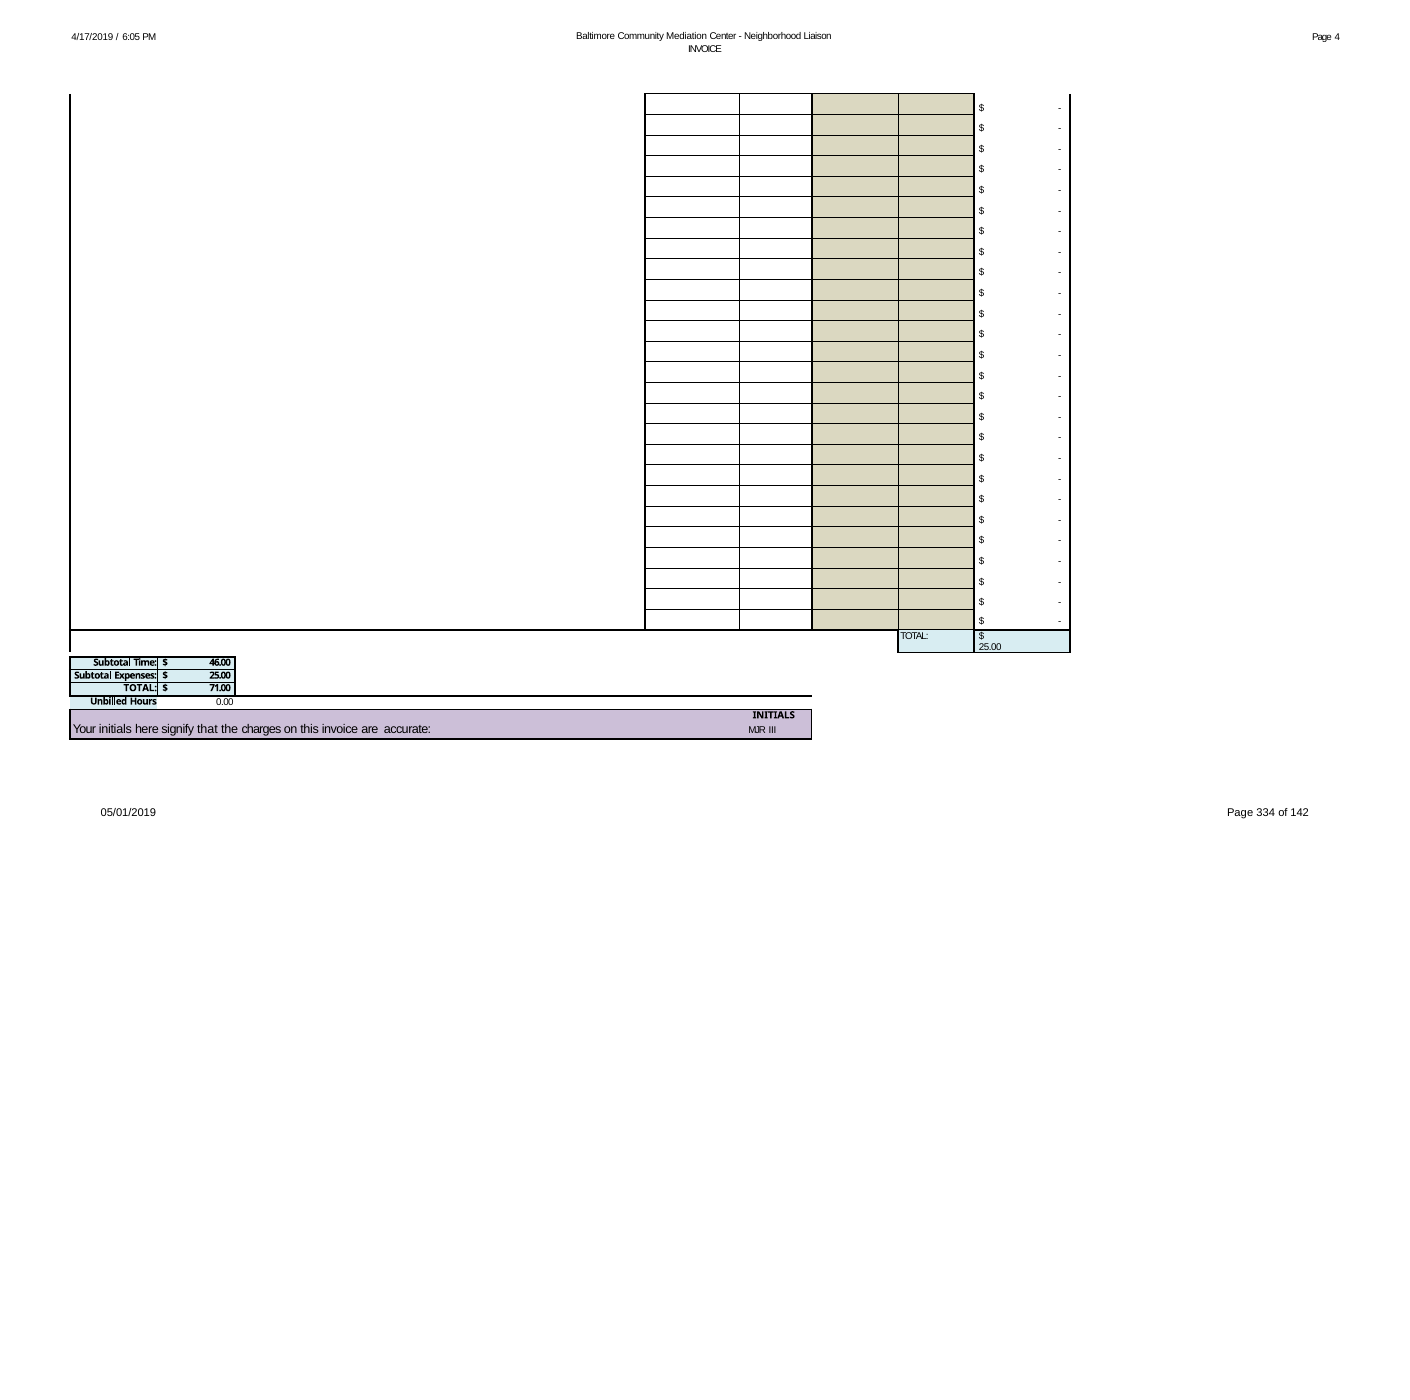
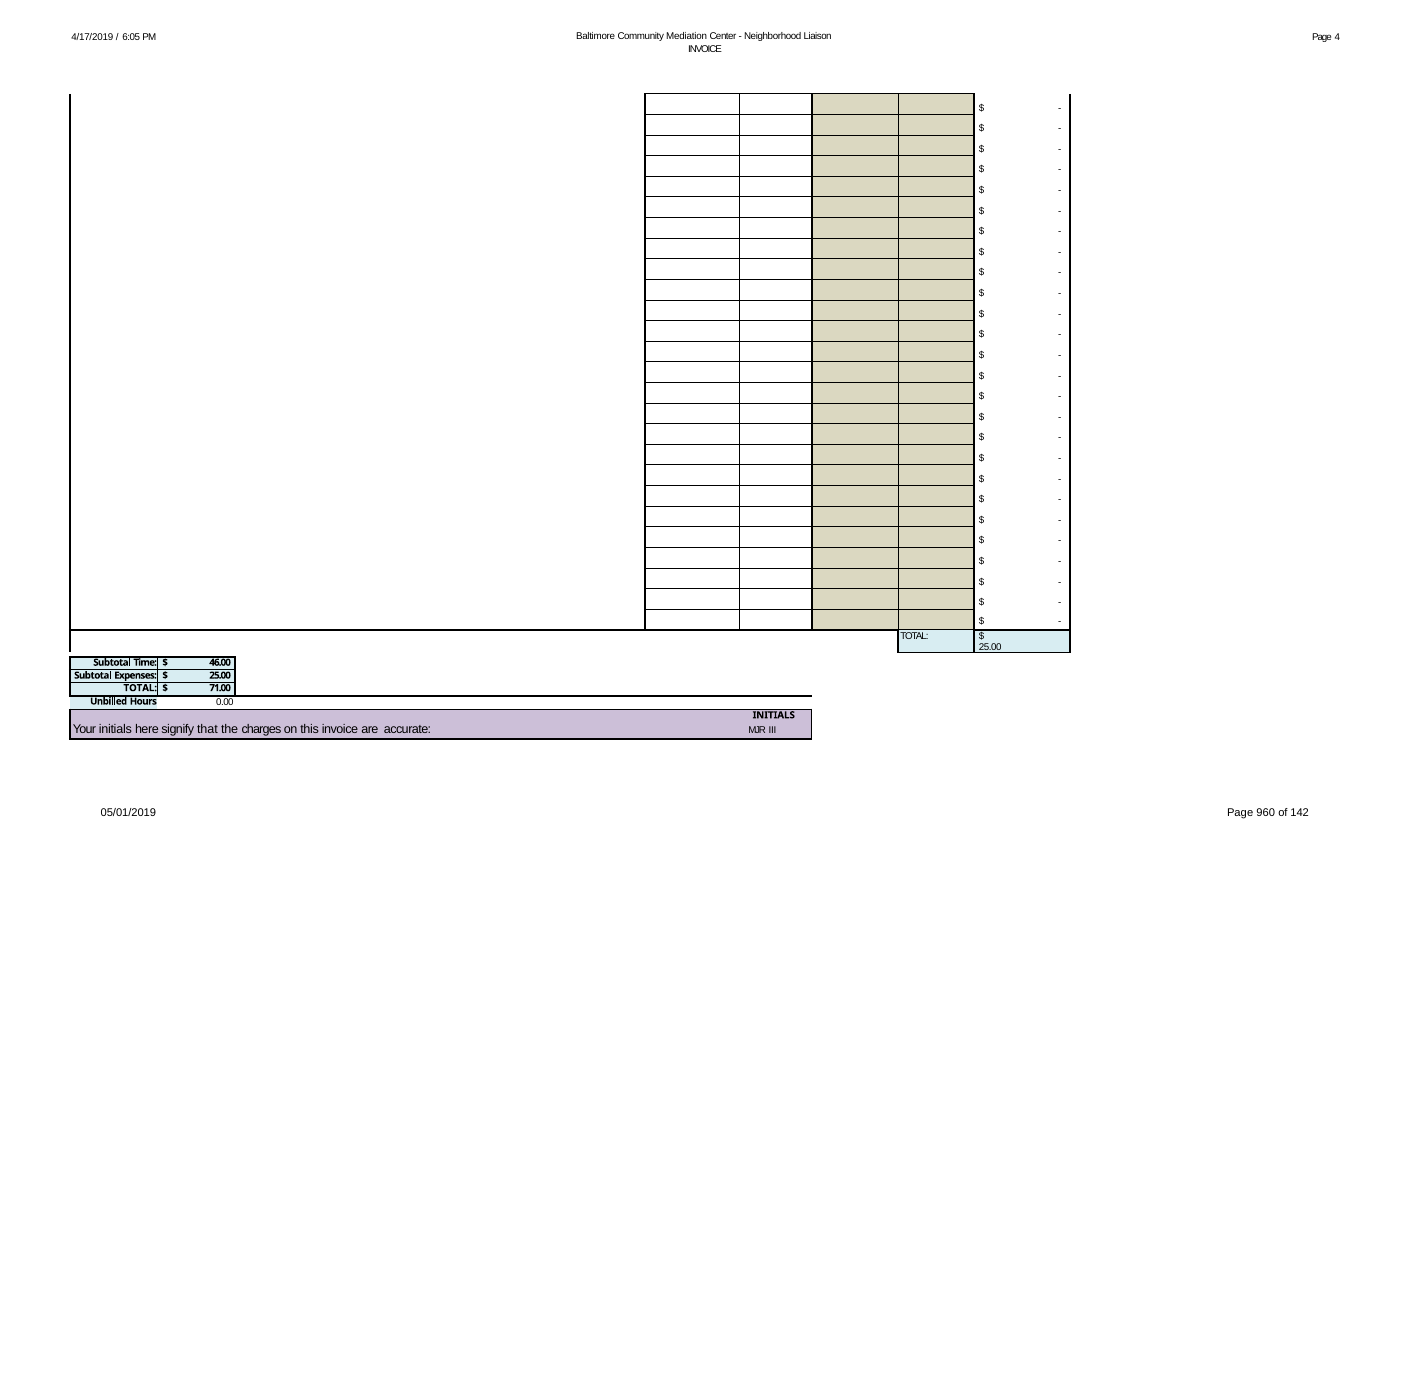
334: 334 -> 960
